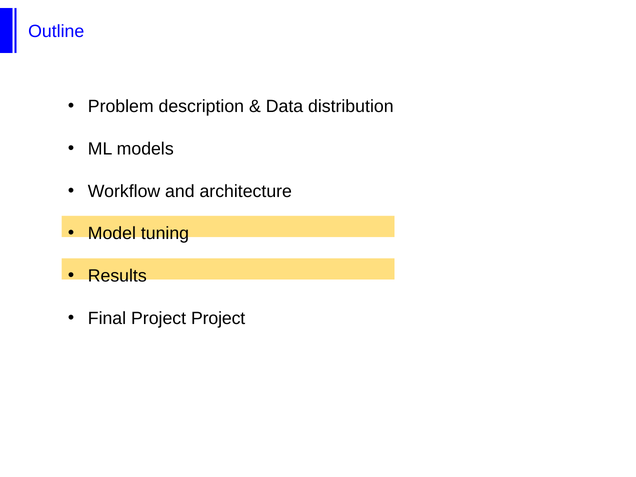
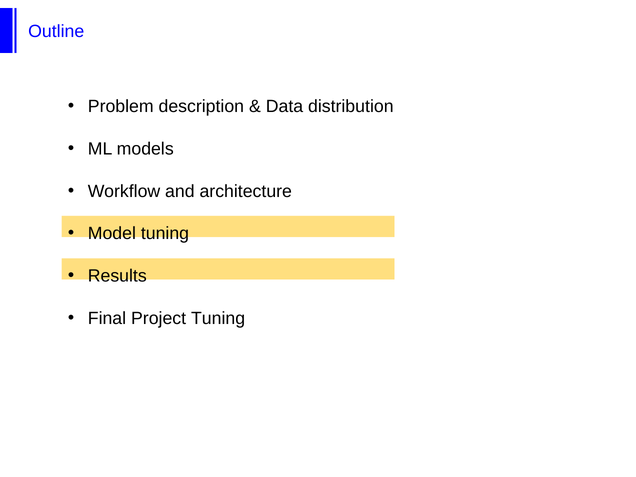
Project Project: Project -> Tuning
